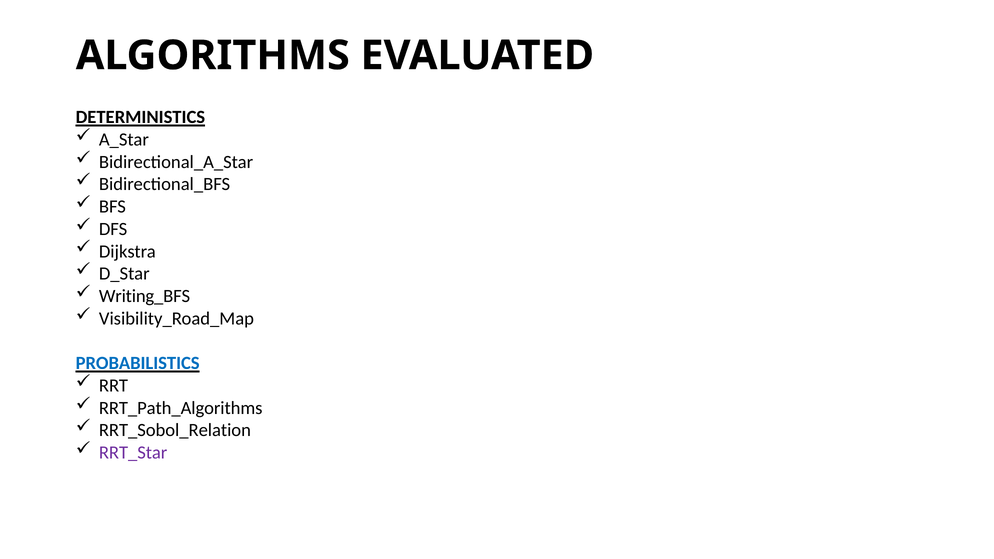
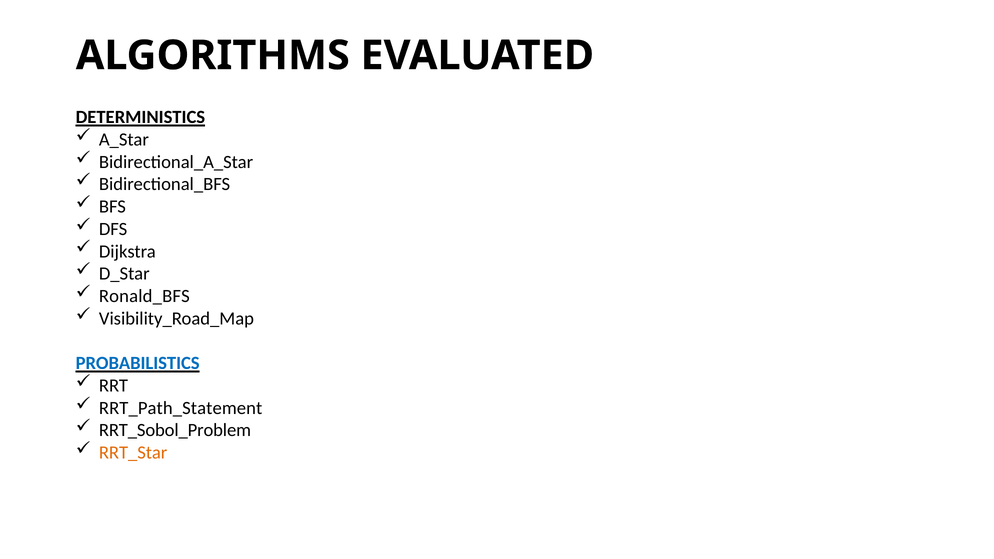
Writing_BFS: Writing_BFS -> Ronald_BFS
RRT_Path_Algorithms: RRT_Path_Algorithms -> RRT_Path_Statement
RRT_Sobol_Relation: RRT_Sobol_Relation -> RRT_Sobol_Problem
RRT_Star colour: purple -> orange
